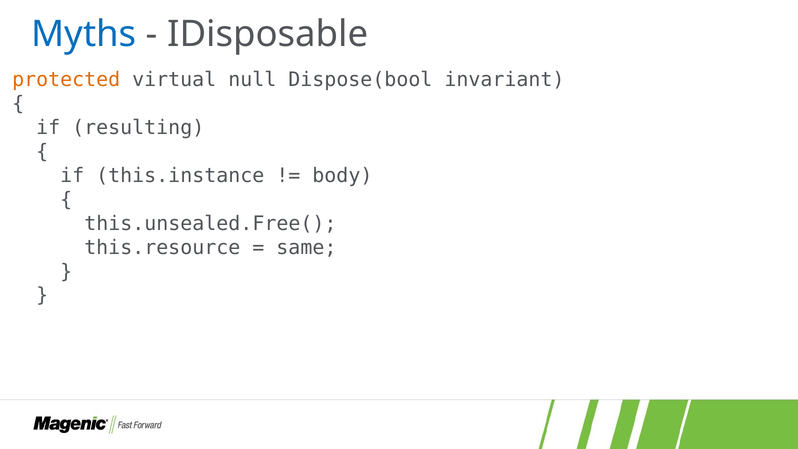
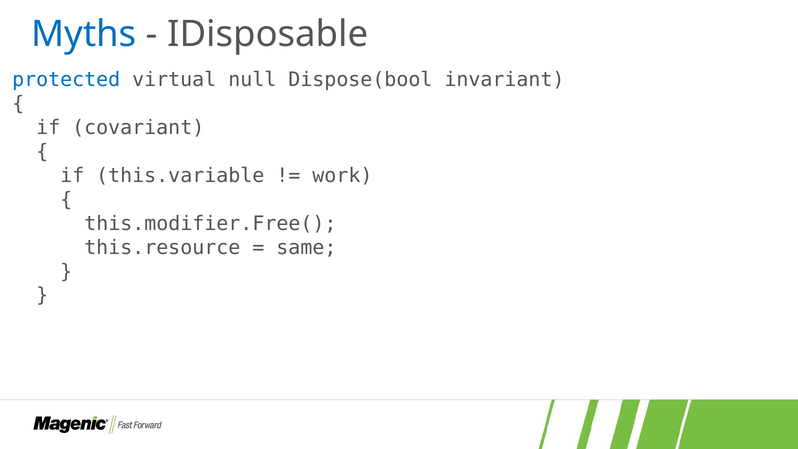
protected colour: orange -> blue
resulting: resulting -> covariant
this.instance: this.instance -> this.variable
body: body -> work
this.unsealed.Free(: this.unsealed.Free( -> this.modifier.Free(
